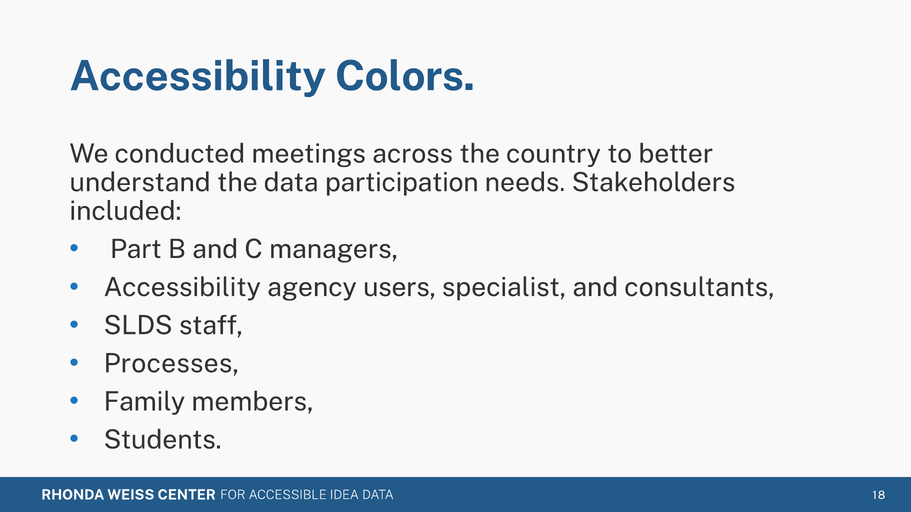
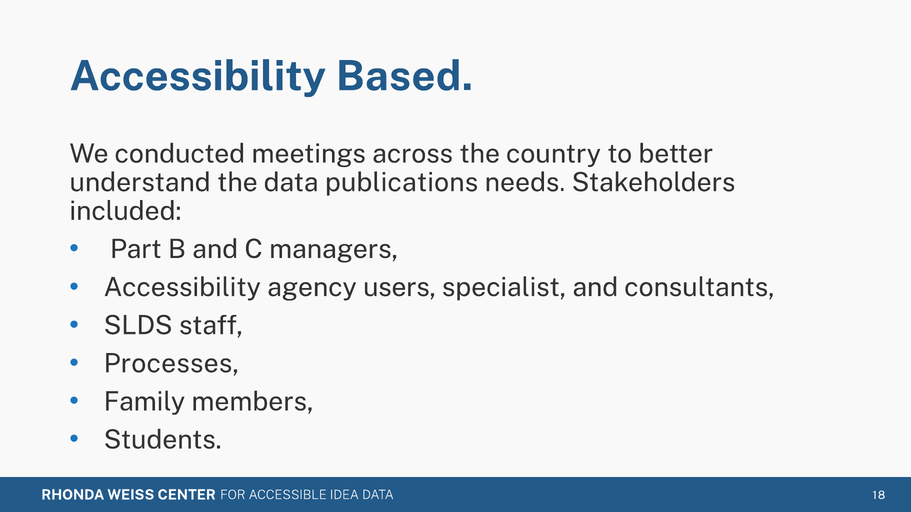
Colors: Colors -> Based
participation: participation -> publications
